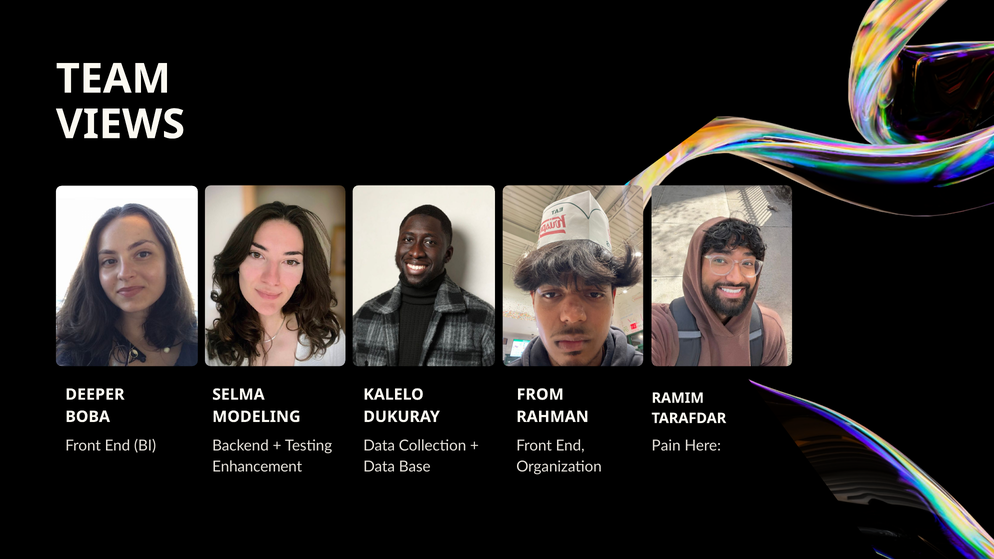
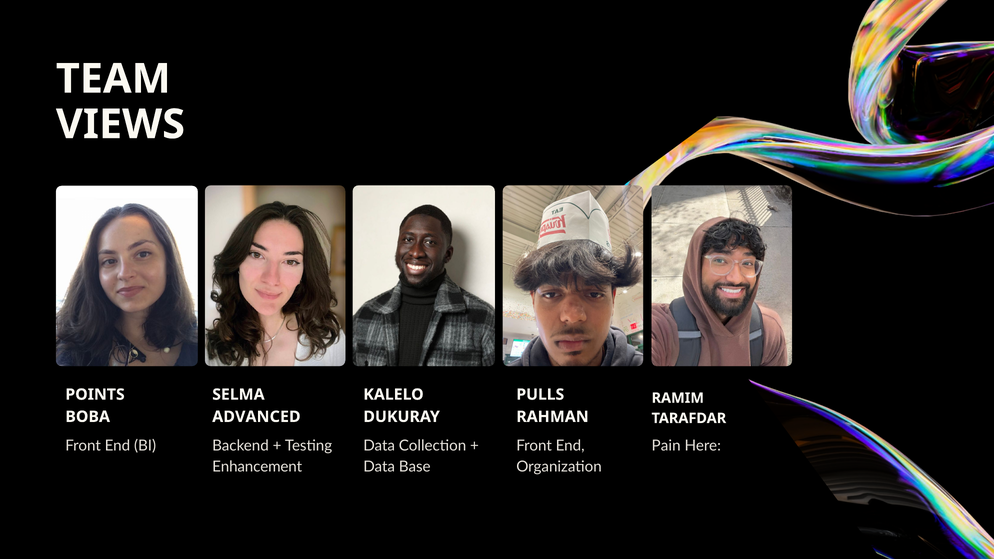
DEEPER: DEEPER -> POINTS
FROM: FROM -> PULLS
MODELING: MODELING -> ADVANCED
